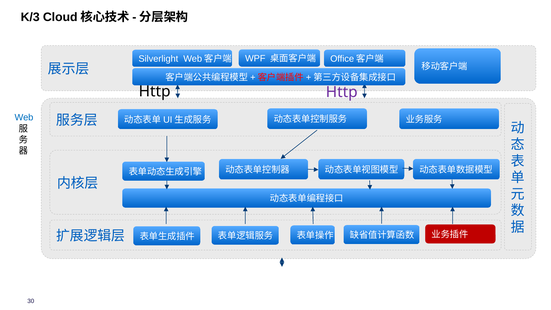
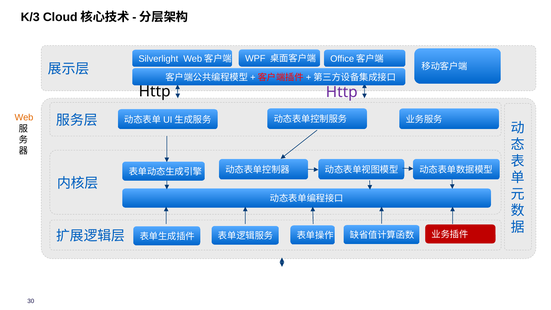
Web colour: blue -> orange
